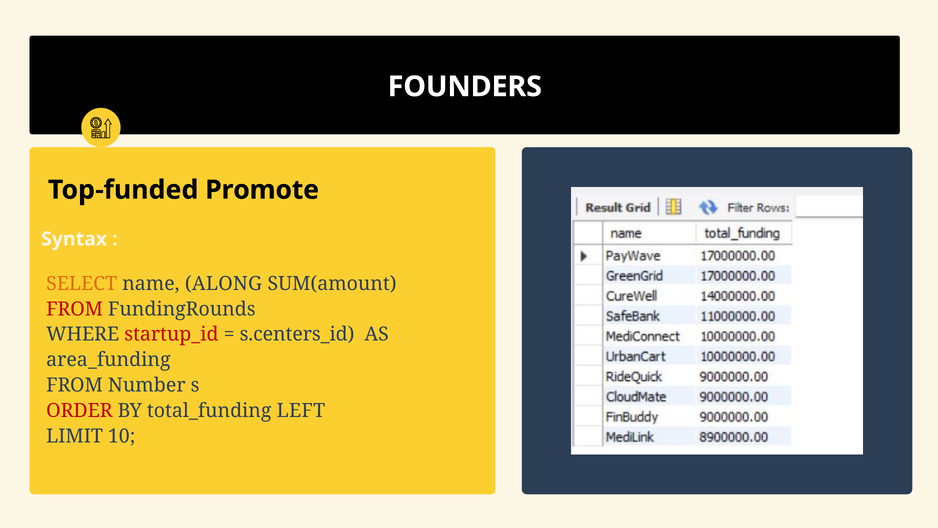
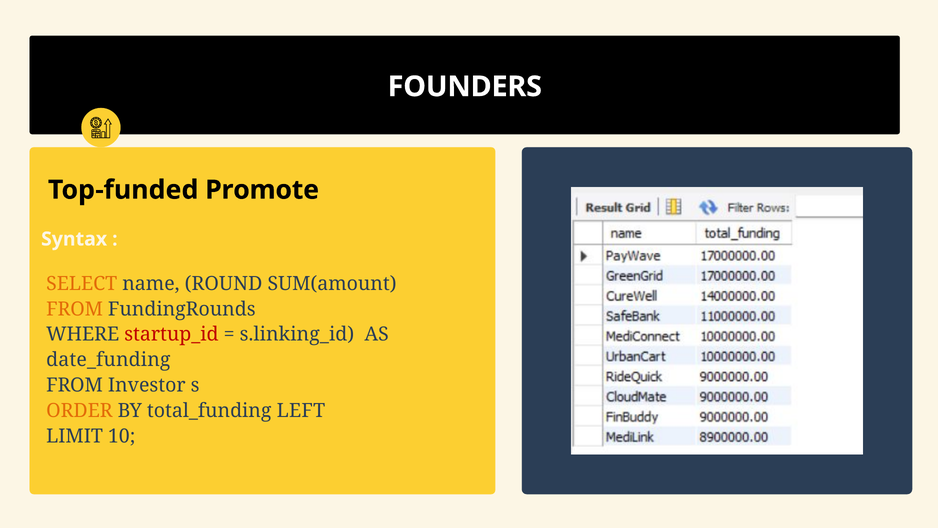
ALONG: ALONG -> ROUND
FROM at (75, 309) colour: red -> orange
s.centers_id: s.centers_id -> s.linking_id
area_funding: area_funding -> date_funding
Number: Number -> Investor
ORDER colour: red -> orange
